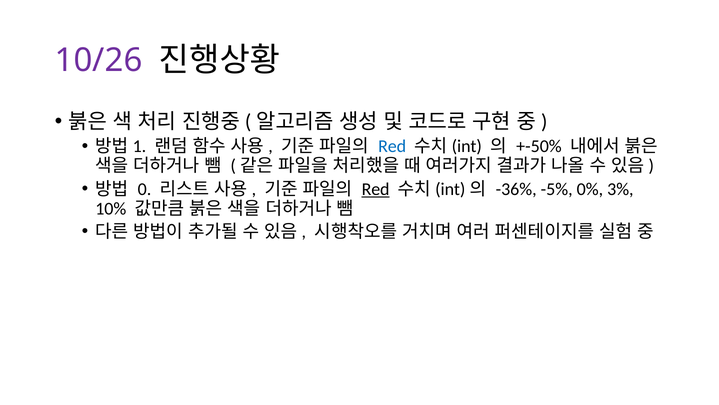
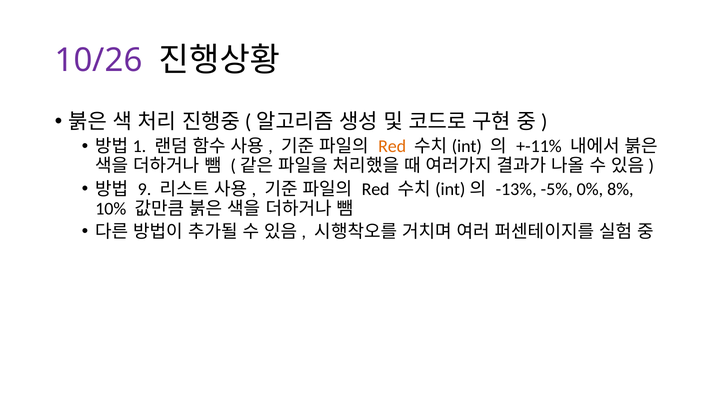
Red at (392, 146) colour: blue -> orange
+-50%: +-50% -> +-11%
0: 0 -> 9
Red at (376, 189) underline: present -> none
-36%: -36% -> -13%
3%: 3% -> 8%
